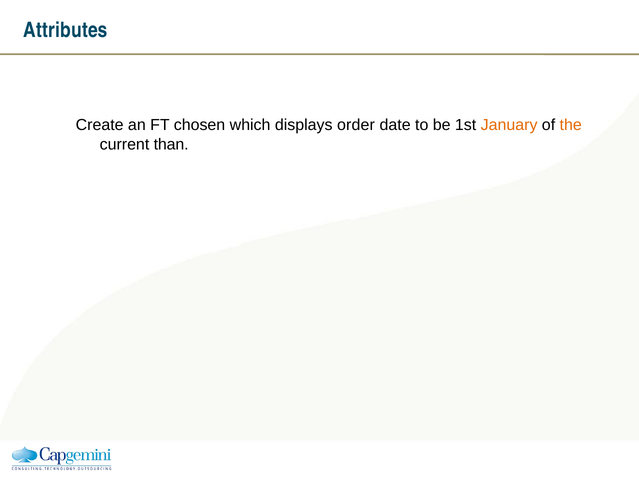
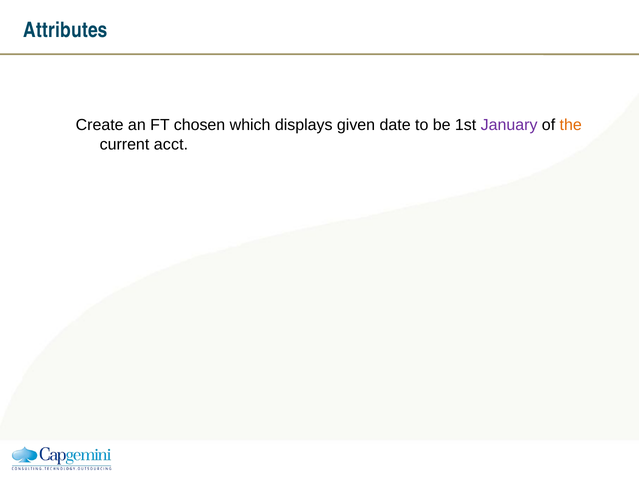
order: order -> given
January colour: orange -> purple
than: than -> acct
